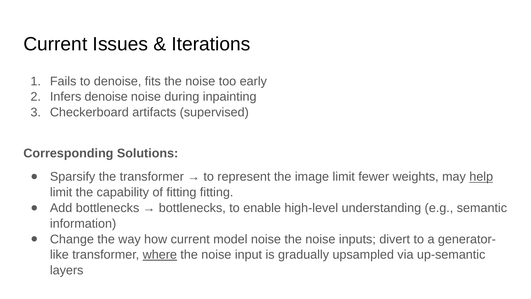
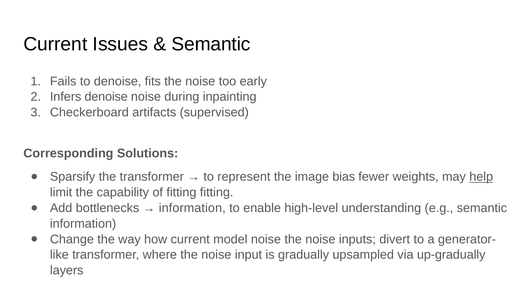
Iterations at (211, 44): Iterations -> Semantic
image limit: limit -> bias
bottlenecks at (192, 208): bottlenecks -> information
where underline: present -> none
up-semantic: up-semantic -> up-gradually
